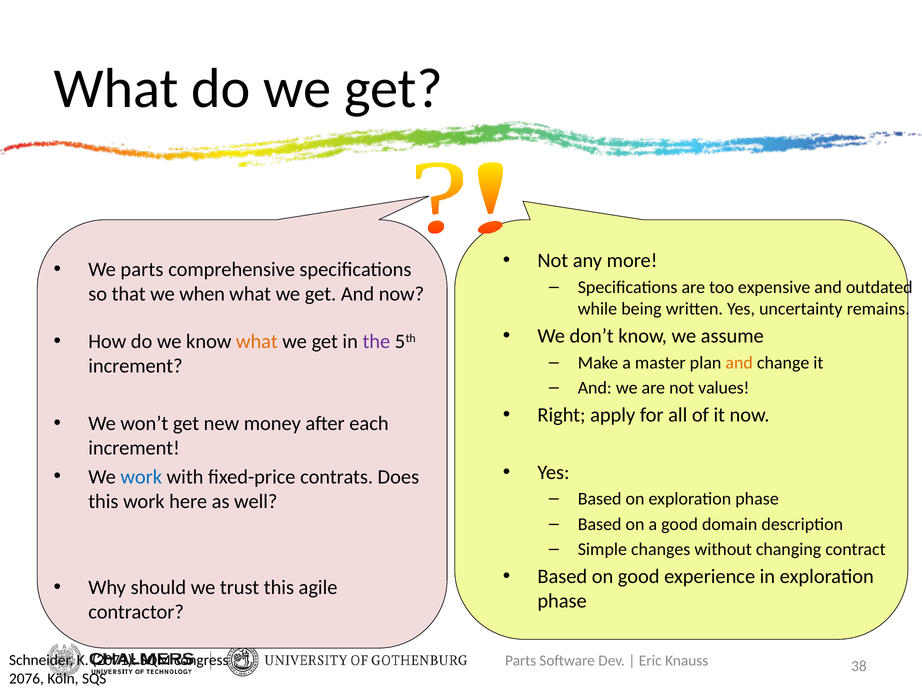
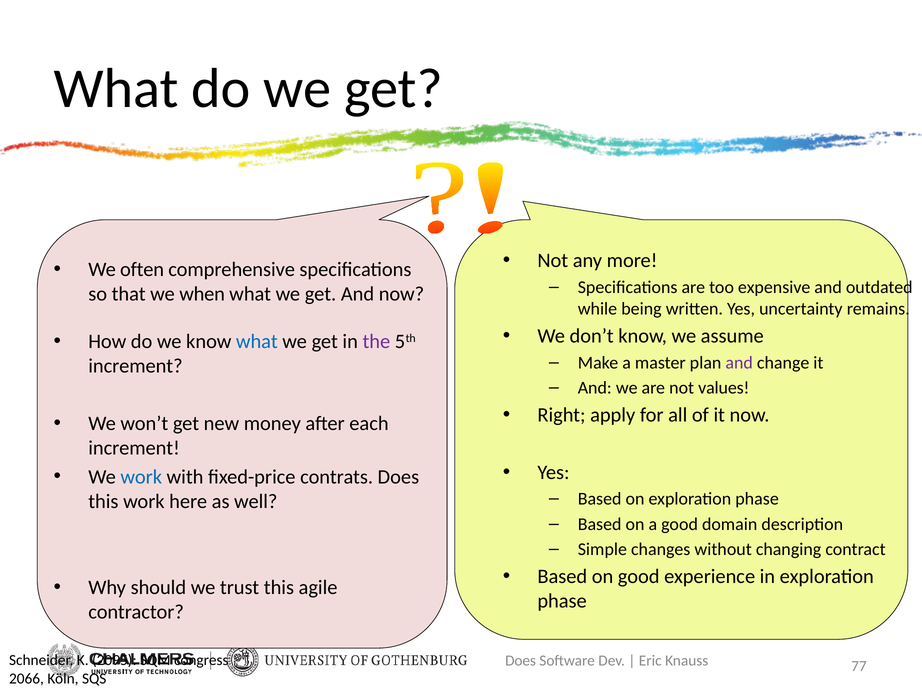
We parts: parts -> often
what at (257, 341) colour: orange -> blue
and at (739, 362) colour: orange -> purple
2071: 2071 -> 2095
Parts at (521, 660): Parts -> Does
38: 38 -> 77
2076: 2076 -> 2066
